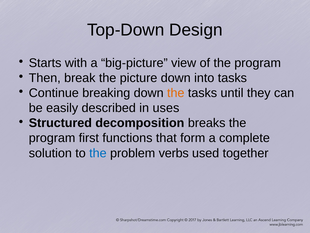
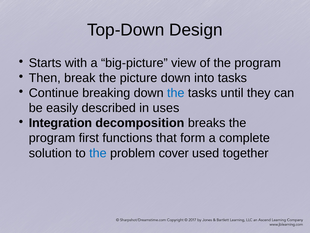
the at (176, 93) colour: orange -> blue
Structured: Structured -> Integration
verbs: verbs -> cover
